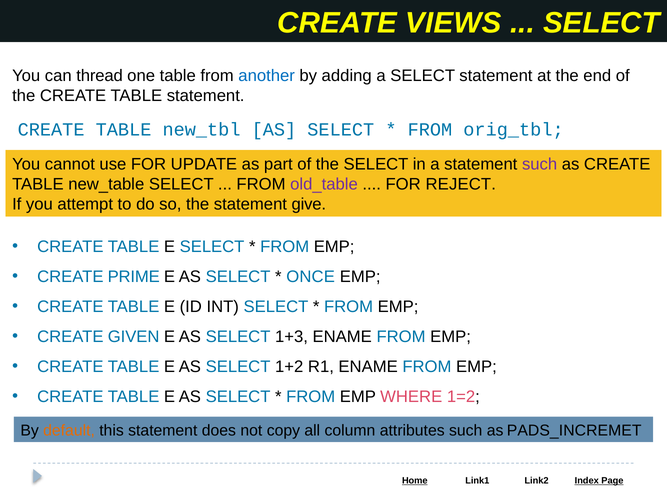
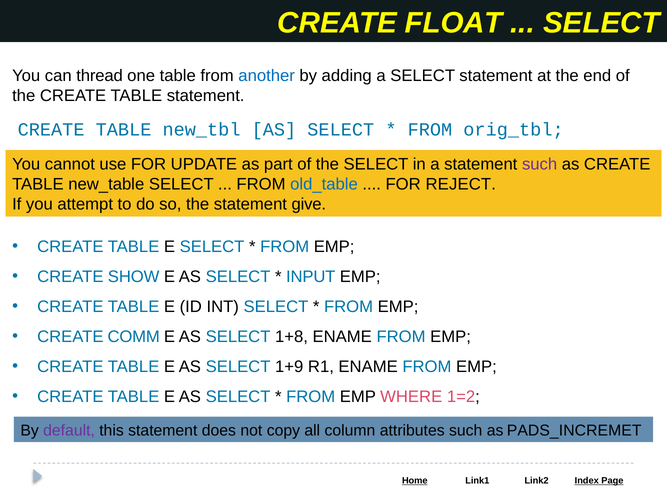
VIEWS: VIEWS -> FLOAT
old_table colour: purple -> blue
PRIME: PRIME -> SHOW
ONCE: ONCE -> INPUT
GIVEN: GIVEN -> COMM
1+3: 1+3 -> 1+8
1+2: 1+2 -> 1+9
default colour: orange -> purple
